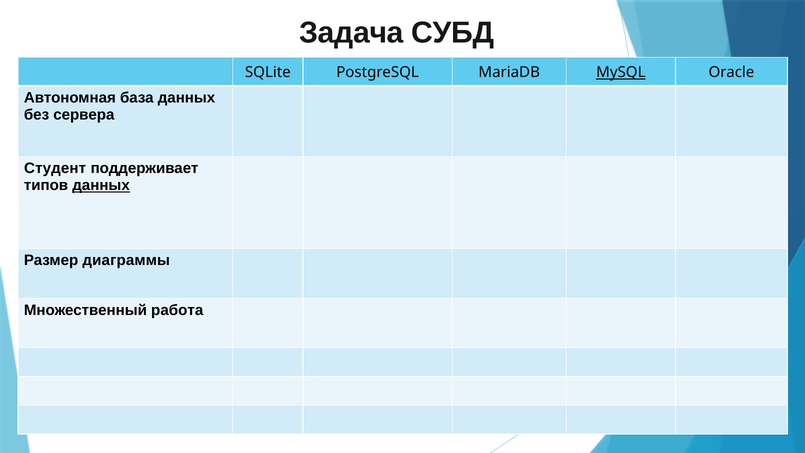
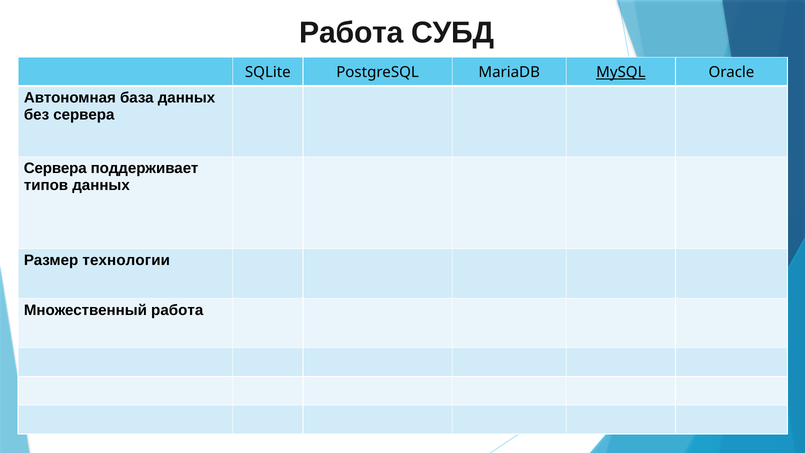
Задача at (351, 33): Задача -> Работа
Студент at (55, 168): Студент -> Сервера
данных at (101, 185) underline: present -> none
диаграммы: диаграммы -> технологии
